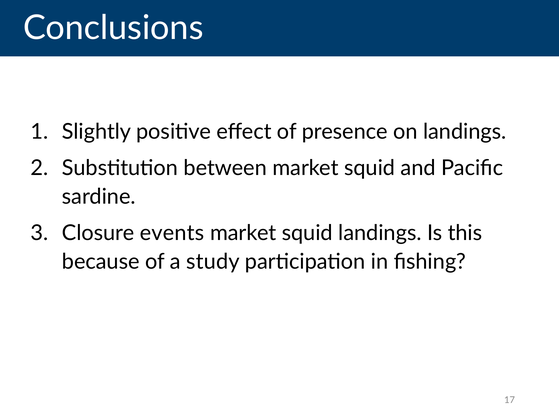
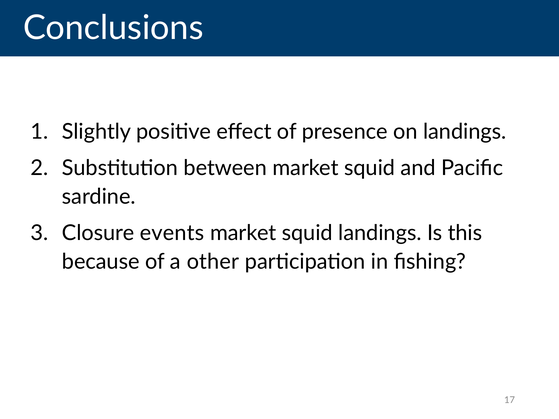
study: study -> other
